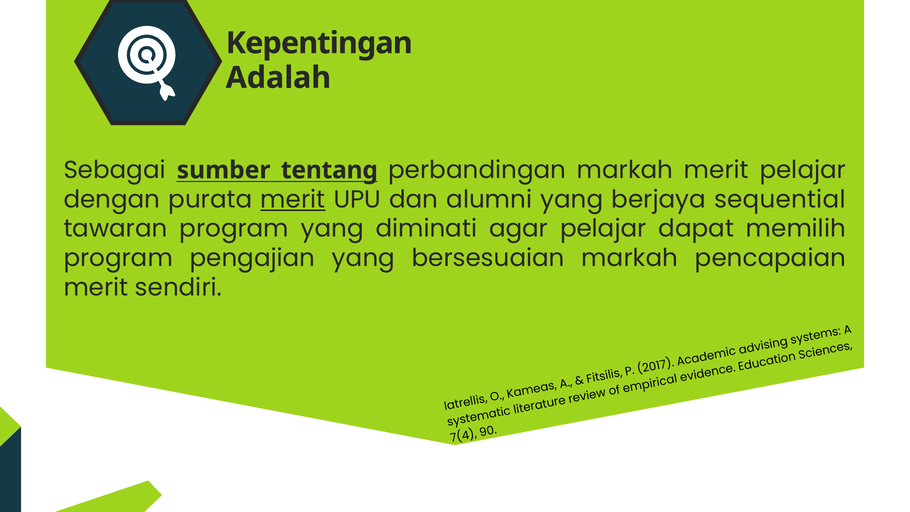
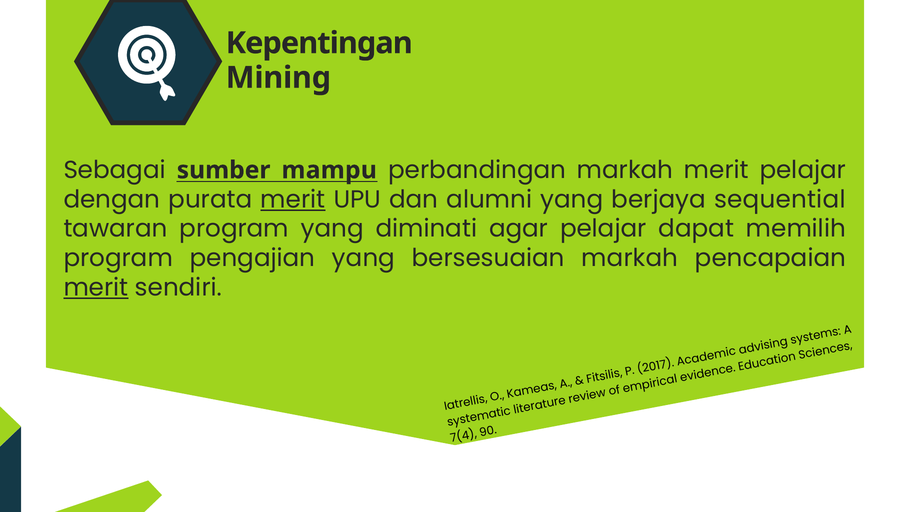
Adalah: Adalah -> Mining
tentang: tentang -> mampu
merit at (96, 287) underline: none -> present
